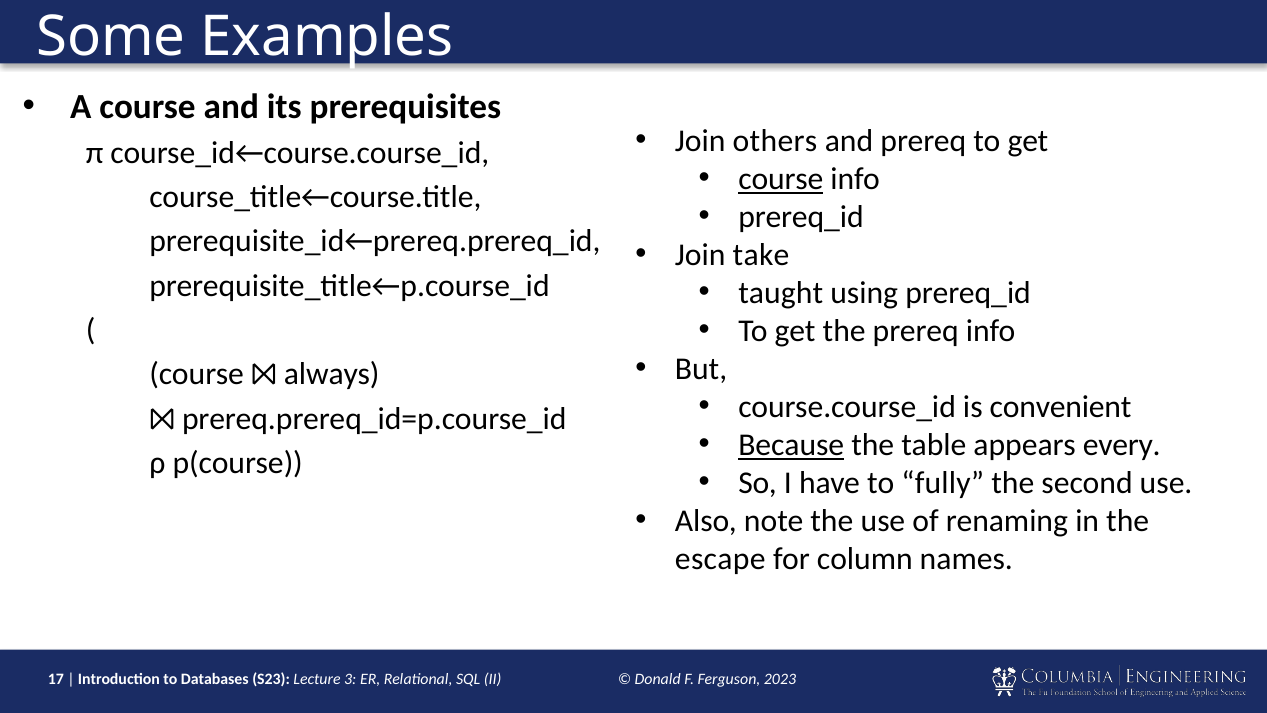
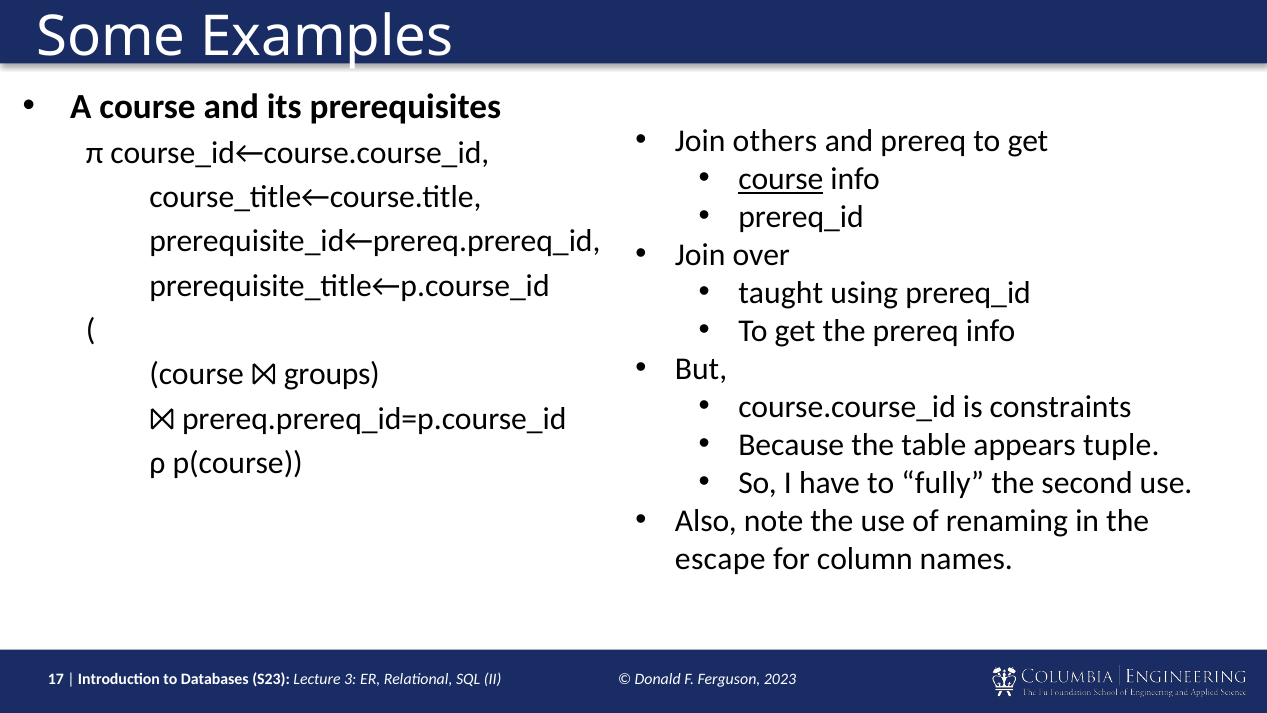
take: take -> over
always: always -> groups
convenient: convenient -> constraints
Because underline: present -> none
every: every -> tuple
